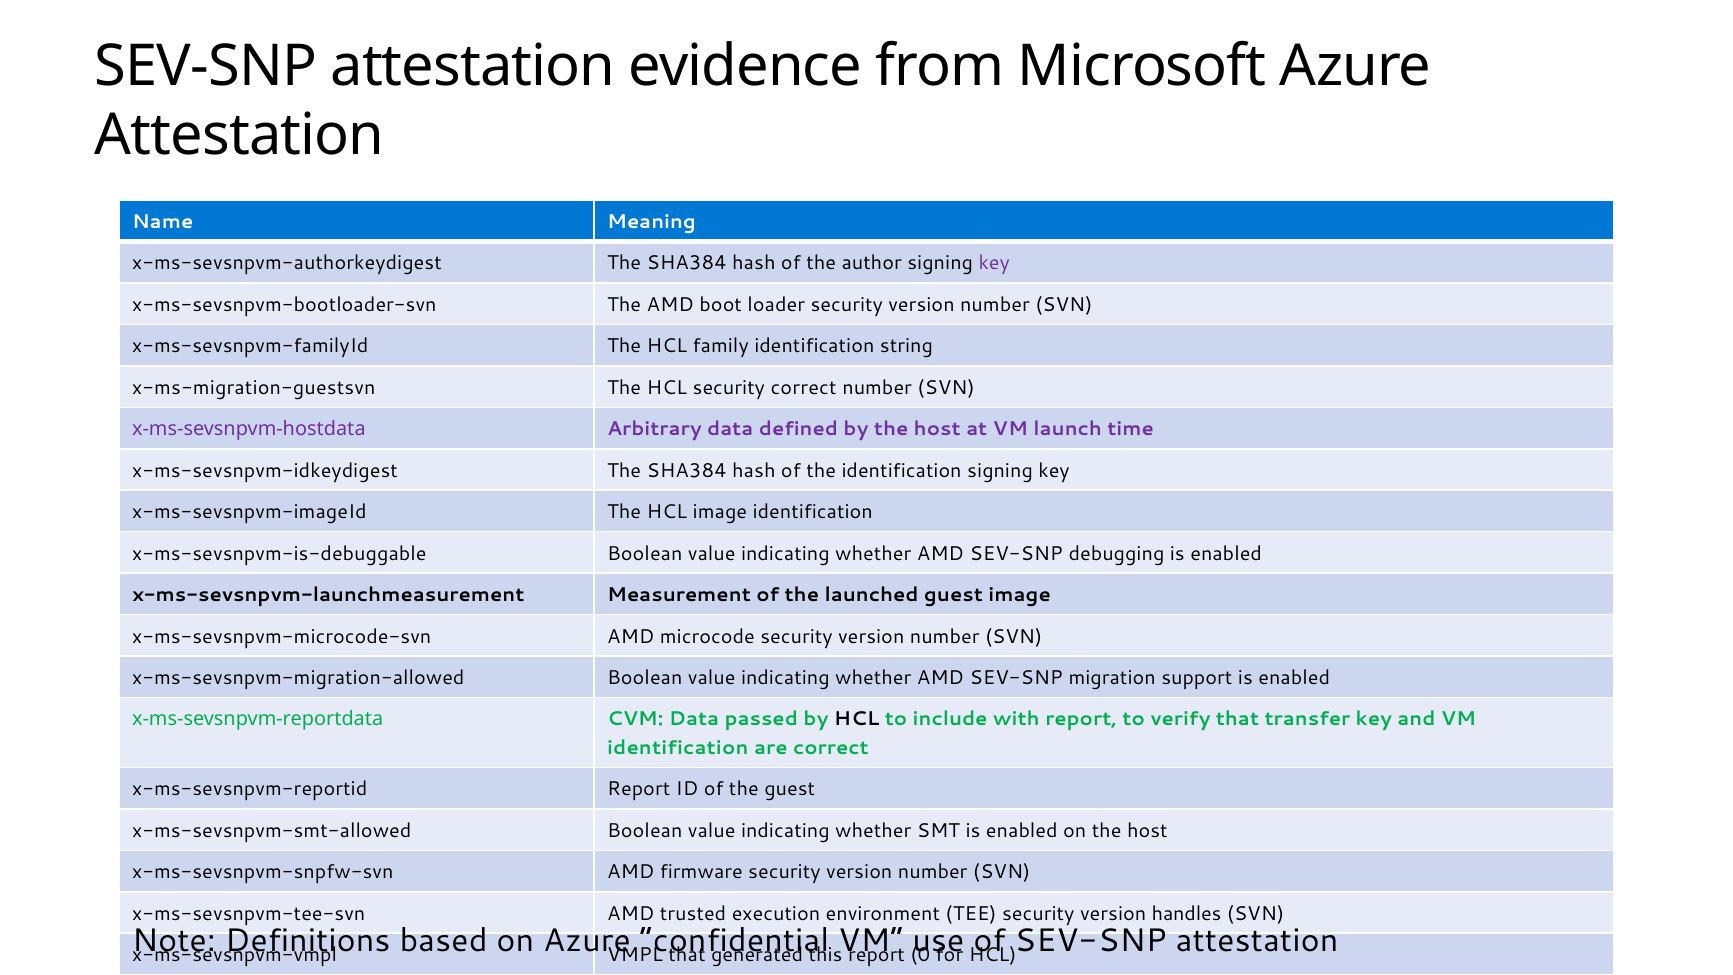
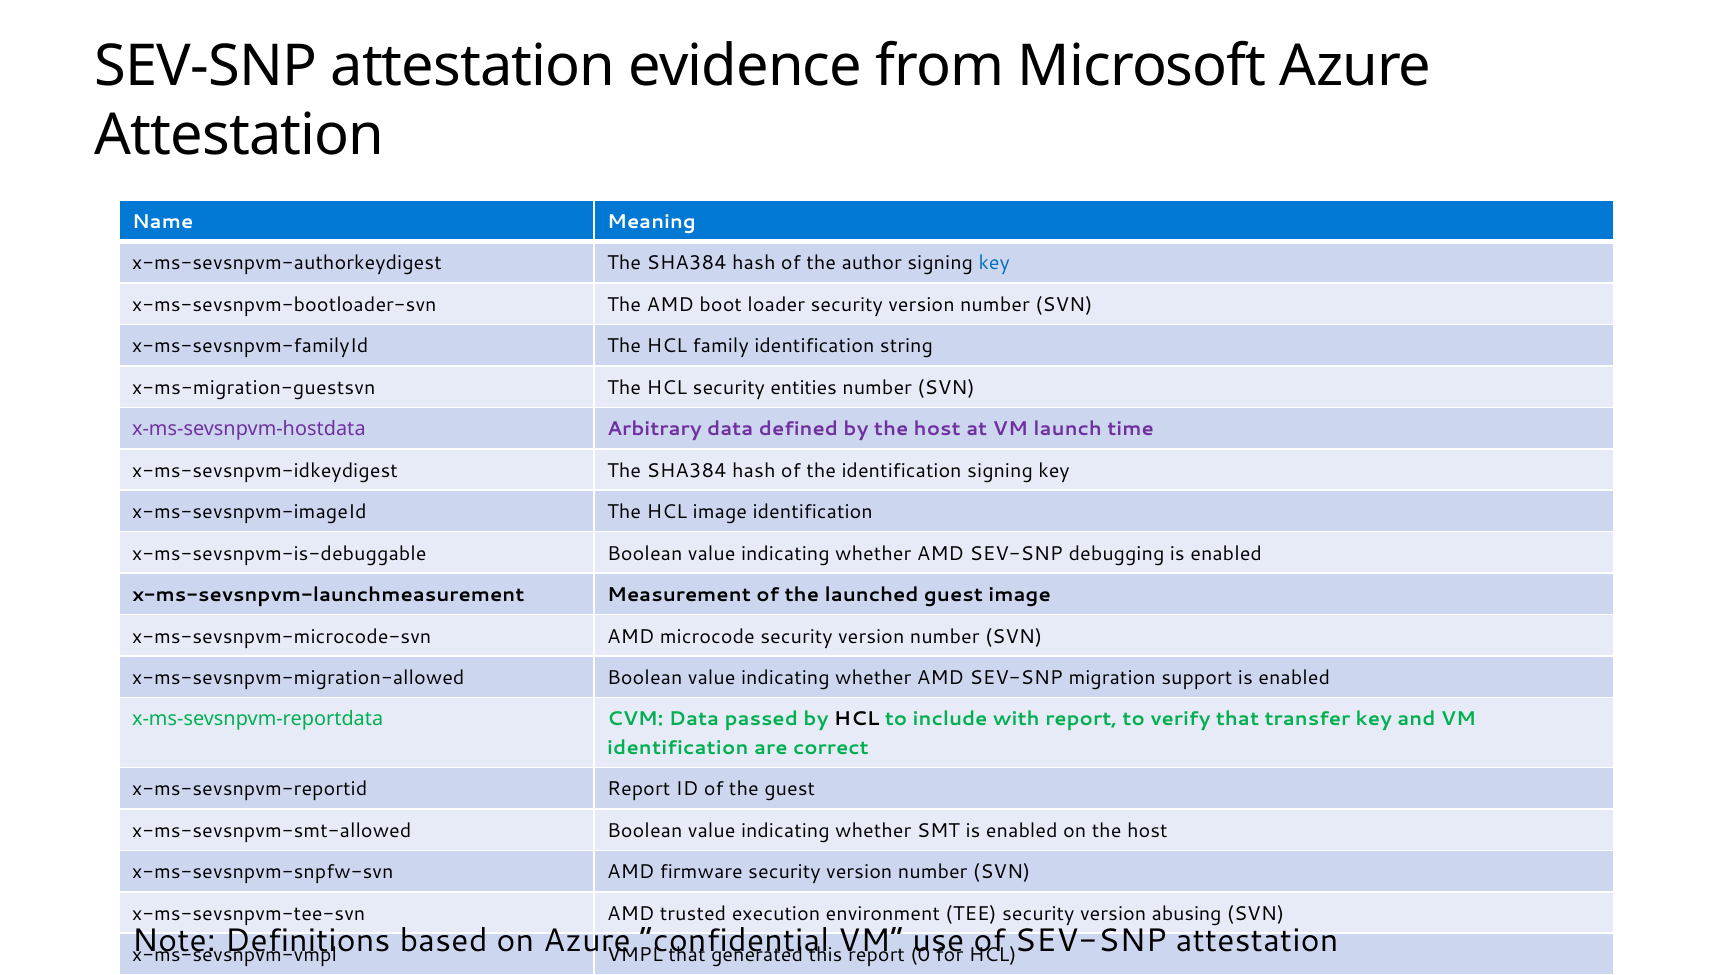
key at (994, 263) colour: purple -> blue
security correct: correct -> entities
handles: handles -> abusing
